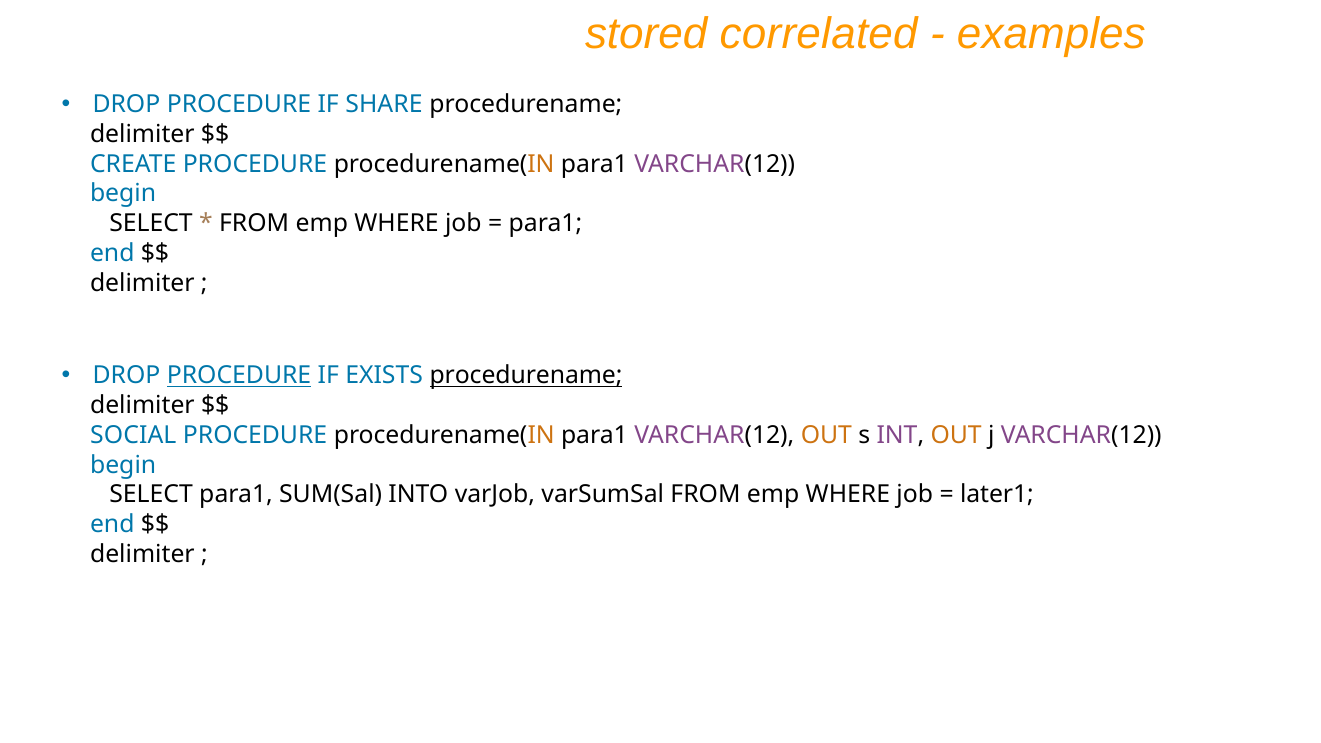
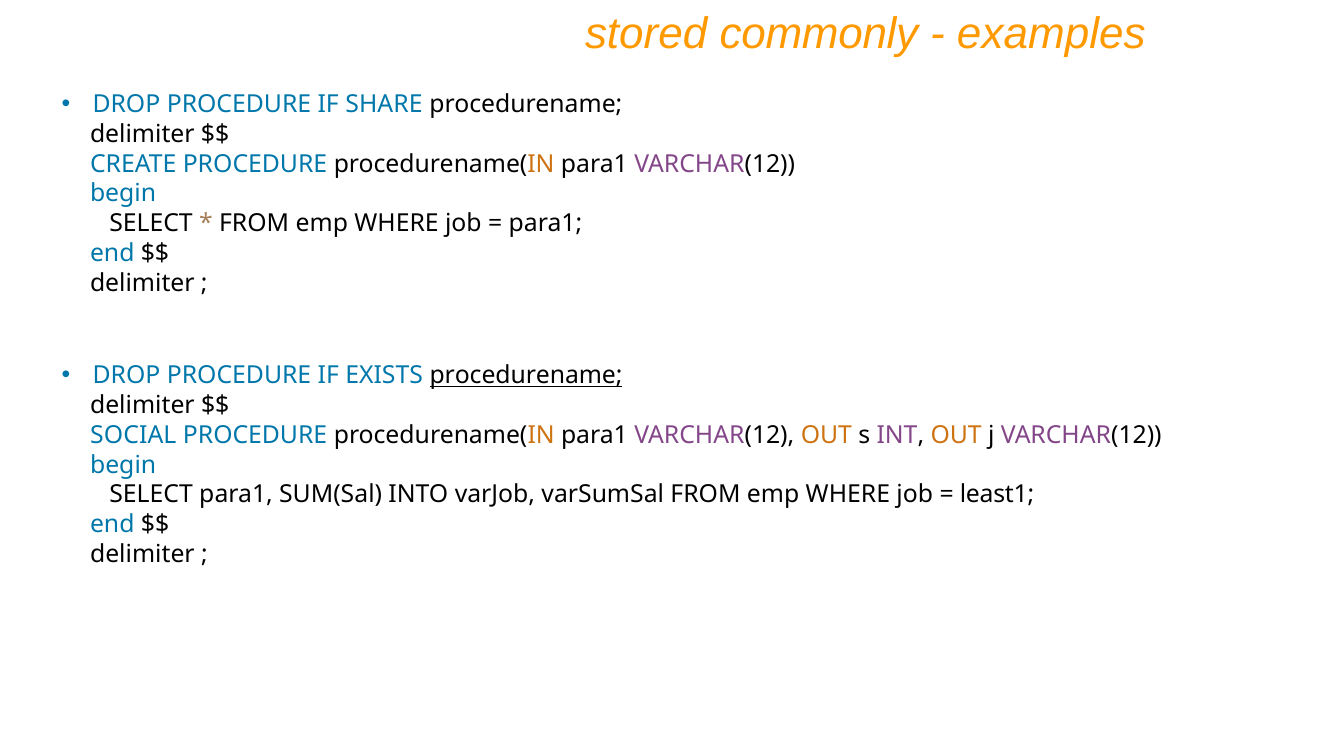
correlated: correlated -> commonly
PROCEDURE at (239, 376) underline: present -> none
later1: later1 -> least1
